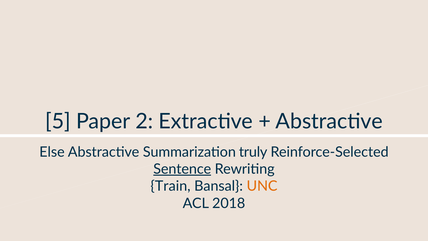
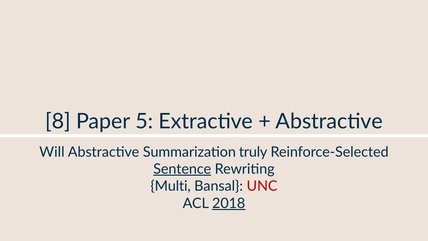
5: 5 -> 8
2: 2 -> 5
Else: Else -> Will
Train: Train -> Multi
UNC colour: orange -> red
2018 underline: none -> present
